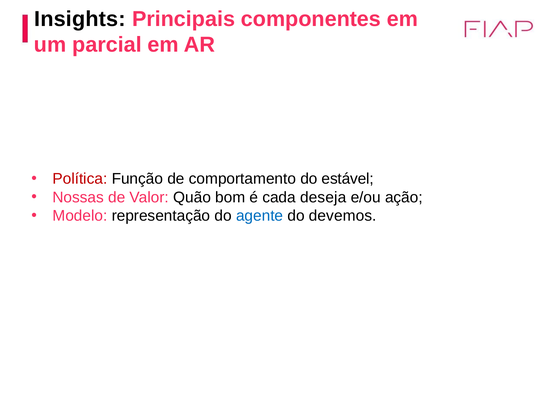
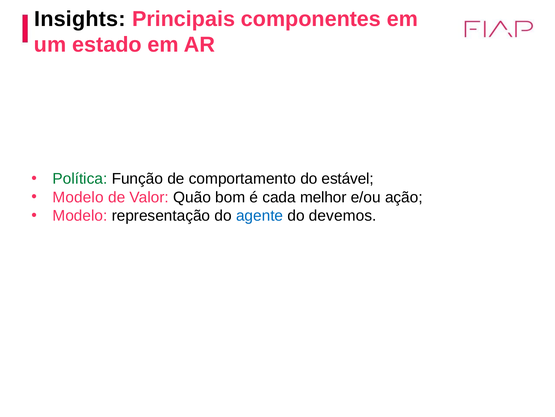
parcial: parcial -> estado
Política colour: red -> green
Nossas at (78, 197): Nossas -> Modelo
deseja: deseja -> melhor
